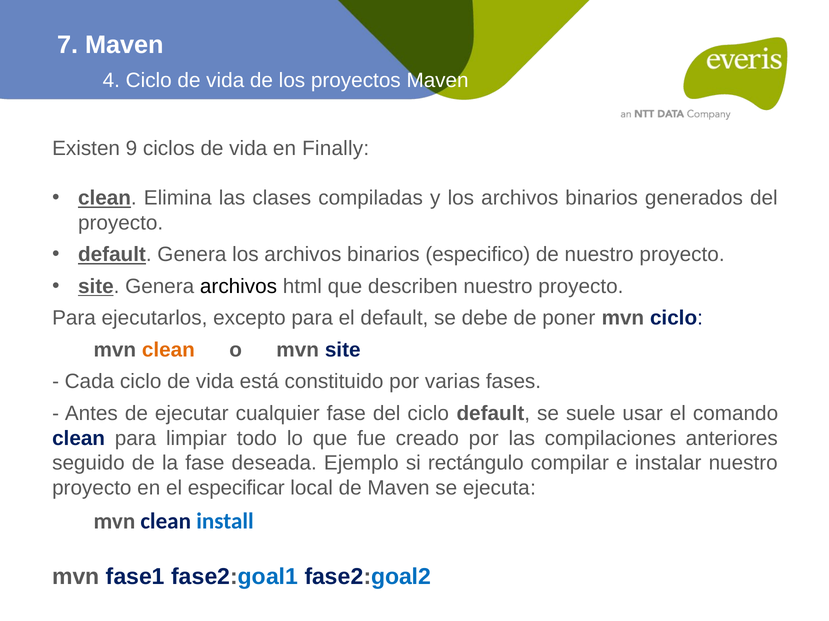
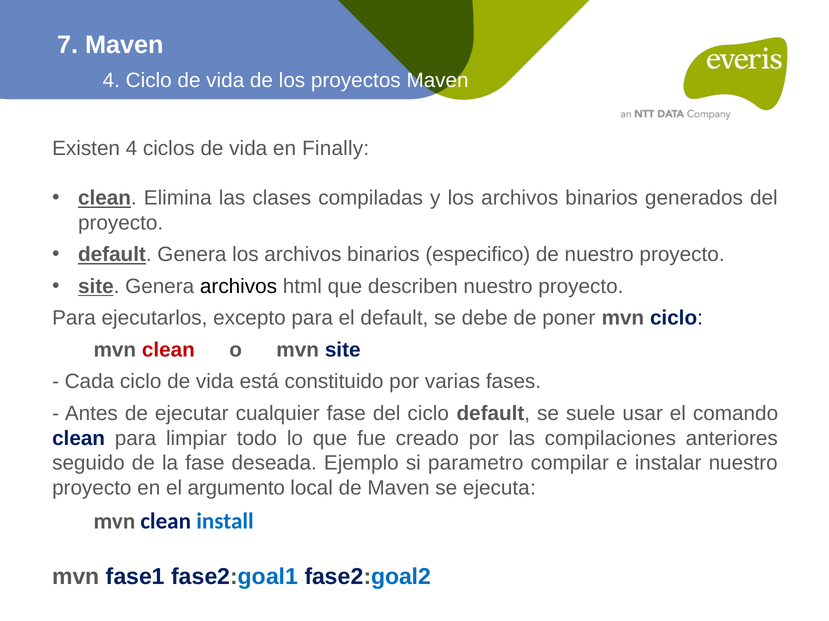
Existen 9: 9 -> 4
clean at (168, 350) colour: orange -> red
rectángulo: rectángulo -> parametro
especificar: especificar -> argumento
